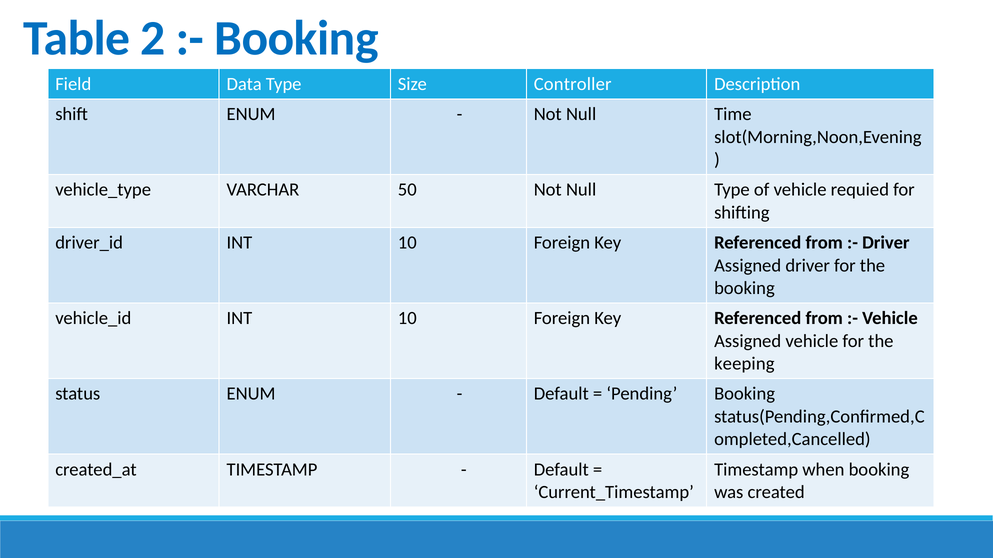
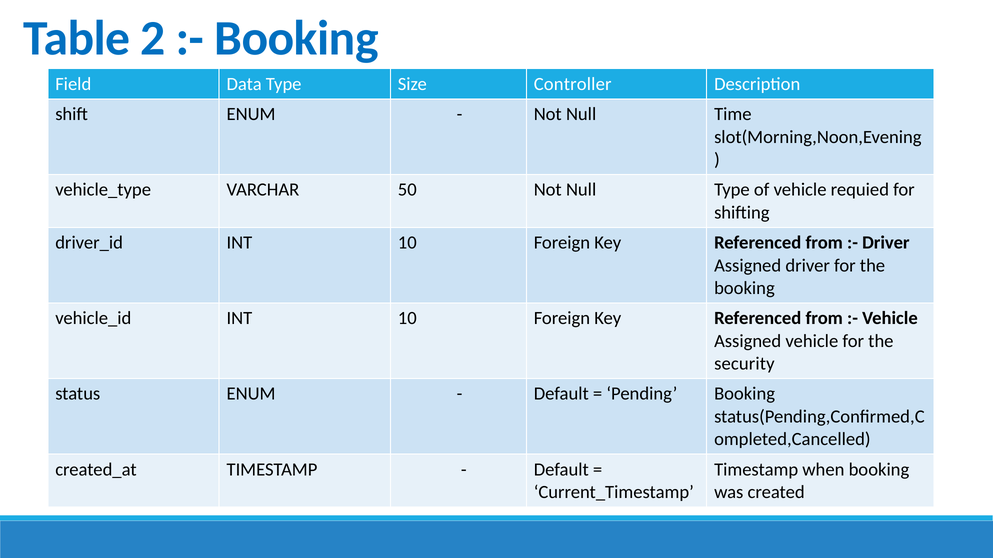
keeping: keeping -> security
